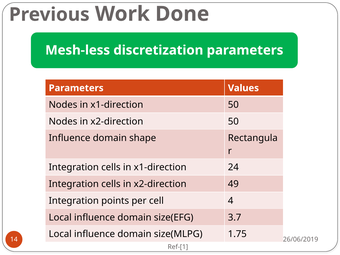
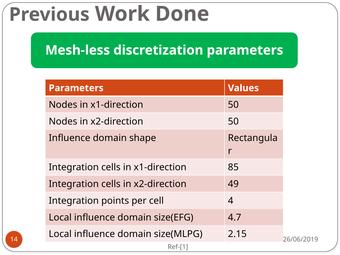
24: 24 -> 85
3.7: 3.7 -> 4.7
1.75: 1.75 -> 2.15
